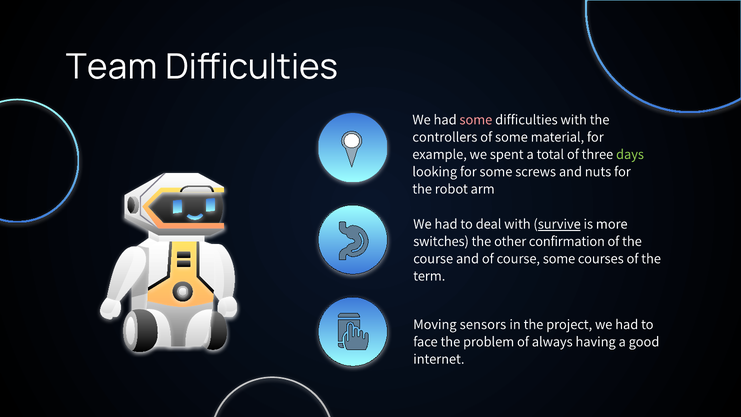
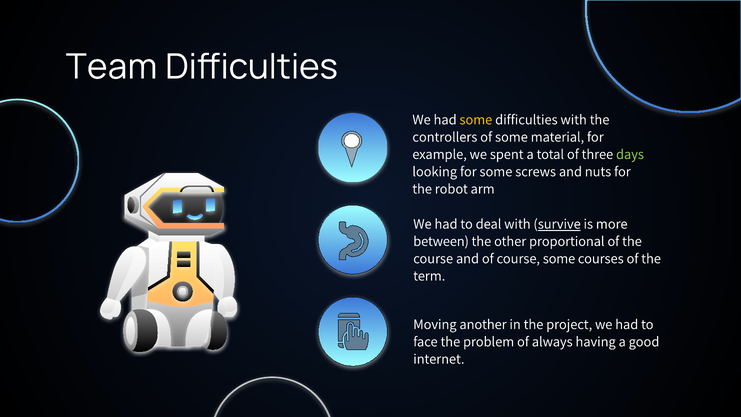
some at (476, 120) colour: pink -> yellow
switches: switches -> between
confirmation: confirmation -> proportional
sensors: sensors -> another
